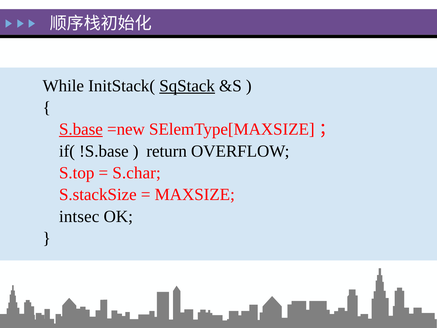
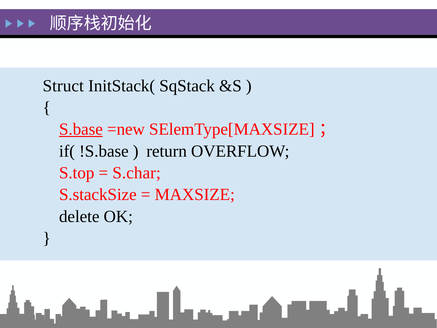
While: While -> Struct
SqStack underline: present -> none
intsec: intsec -> delete
